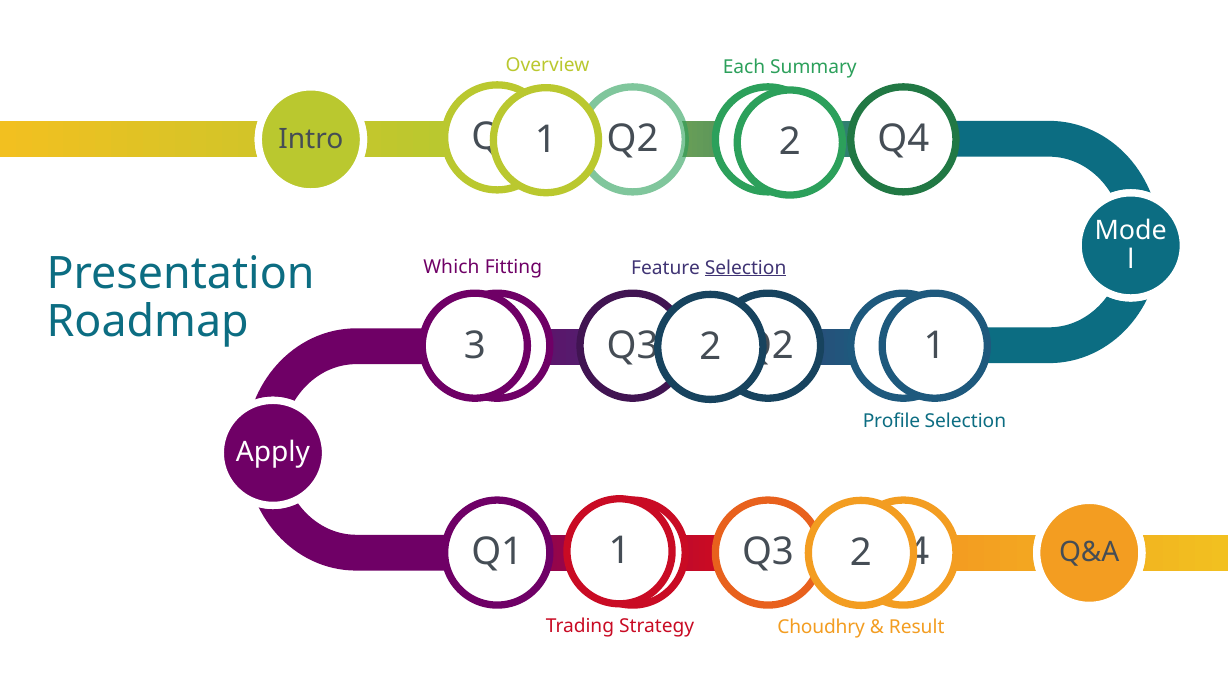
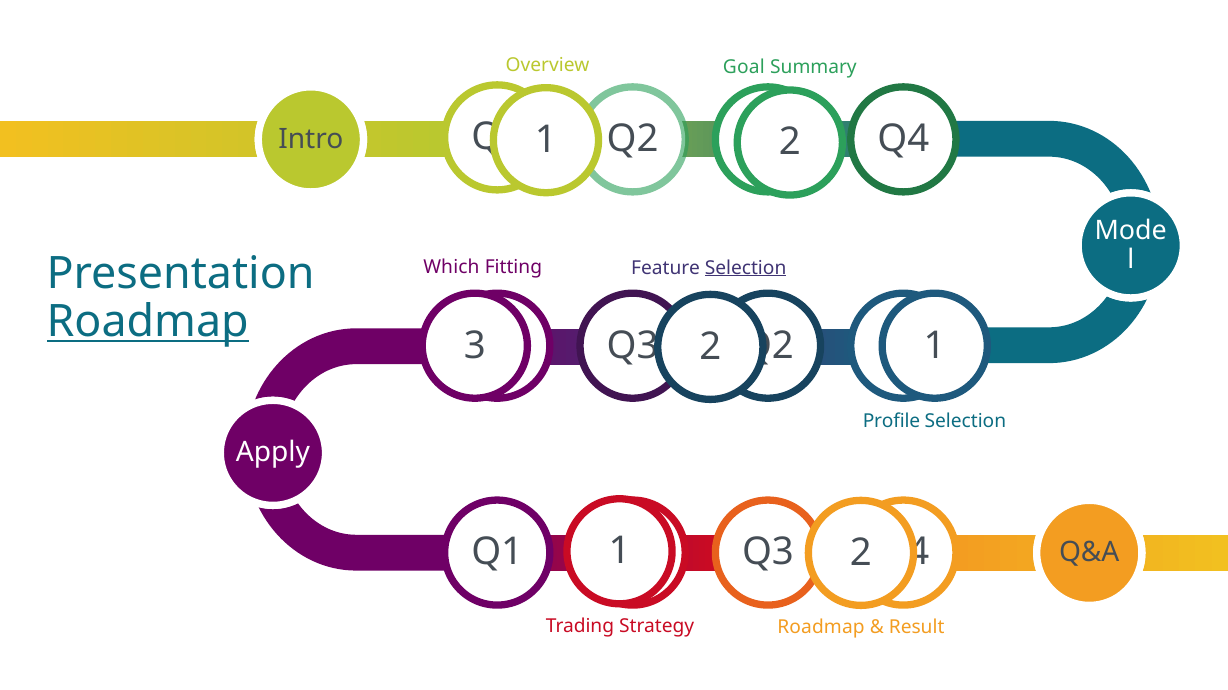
Each: Each -> Goal
Roadmap at (148, 322) underline: none -> present
Choudhry at (821, 628): Choudhry -> Roadmap
